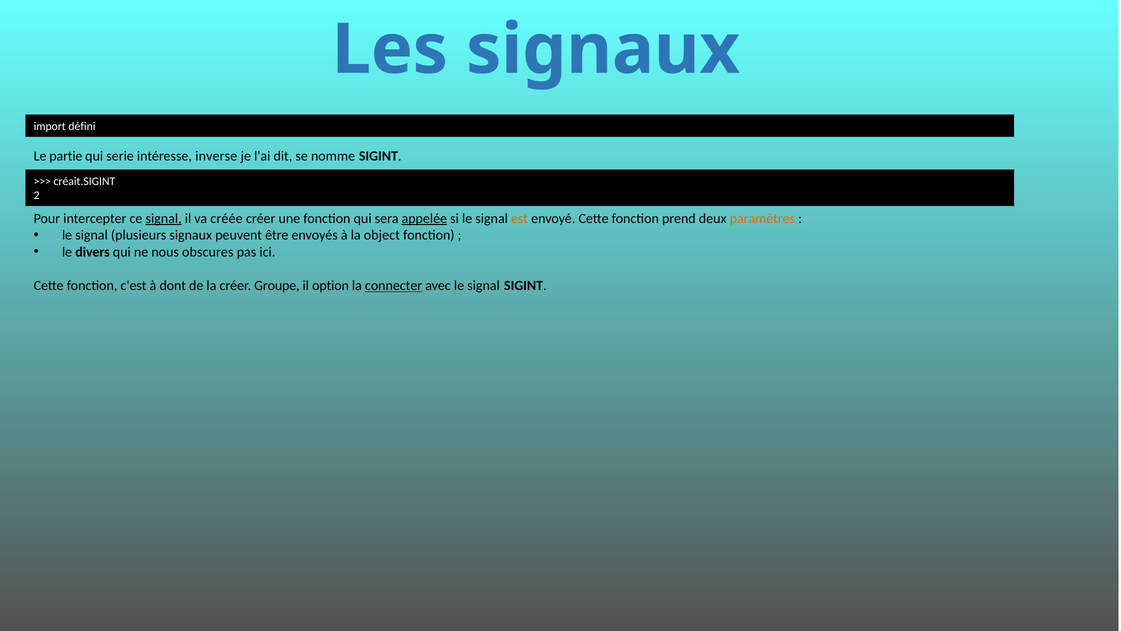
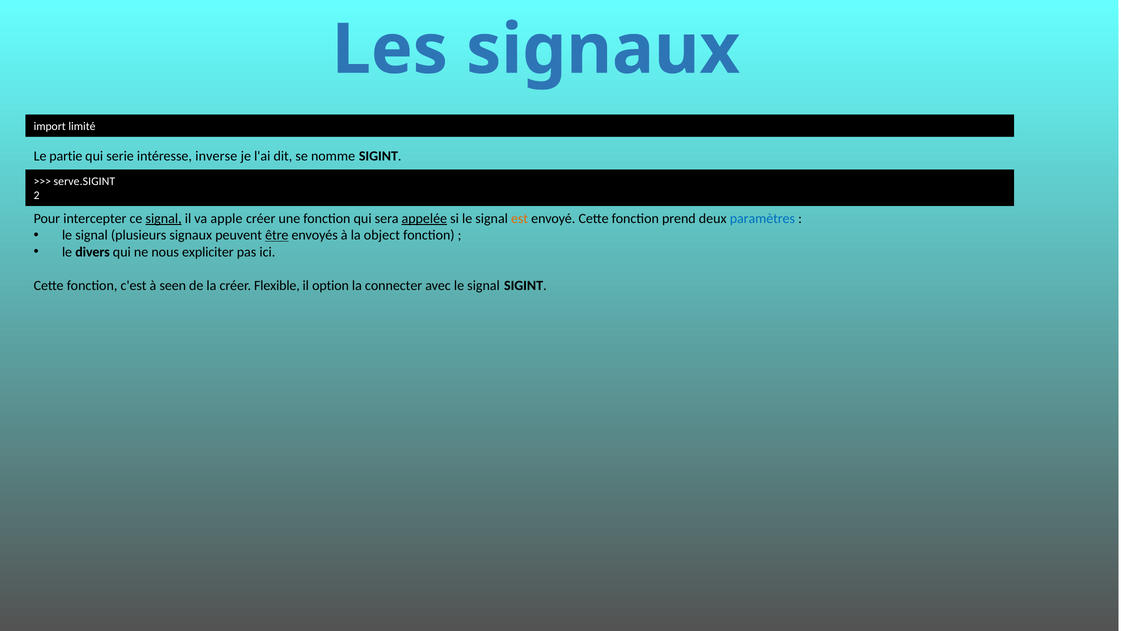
défini: défini -> limité
créait.SIGINT: créait.SIGINT -> serve.SIGINT
créée: créée -> apple
paramètres colour: orange -> blue
être underline: none -> present
obscures: obscures -> expliciter
dont: dont -> seen
Groupe: Groupe -> Flexible
connecter underline: present -> none
